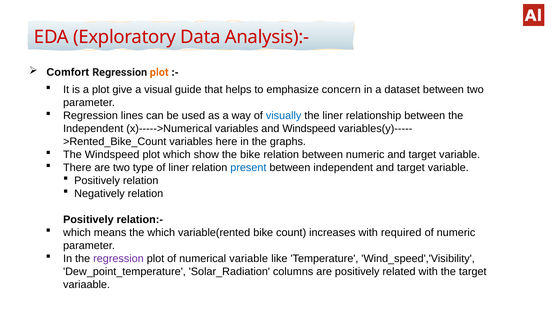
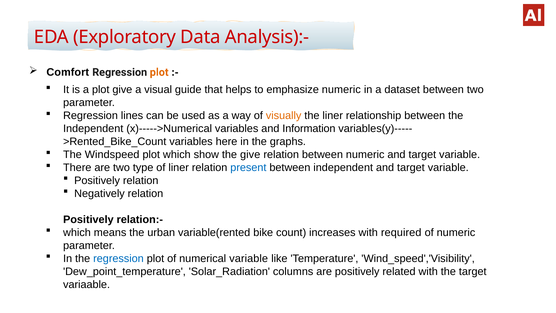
emphasize concern: concern -> numeric
visually colour: blue -> orange
and Windspeed: Windspeed -> Information
the bike: bike -> give
the which: which -> urban
regression at (118, 258) colour: purple -> blue
